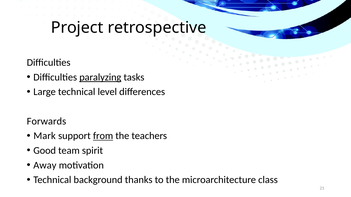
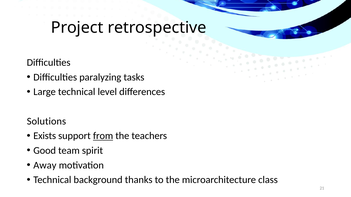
paralyzing underline: present -> none
Forwards: Forwards -> Solutions
Mark: Mark -> Exists
